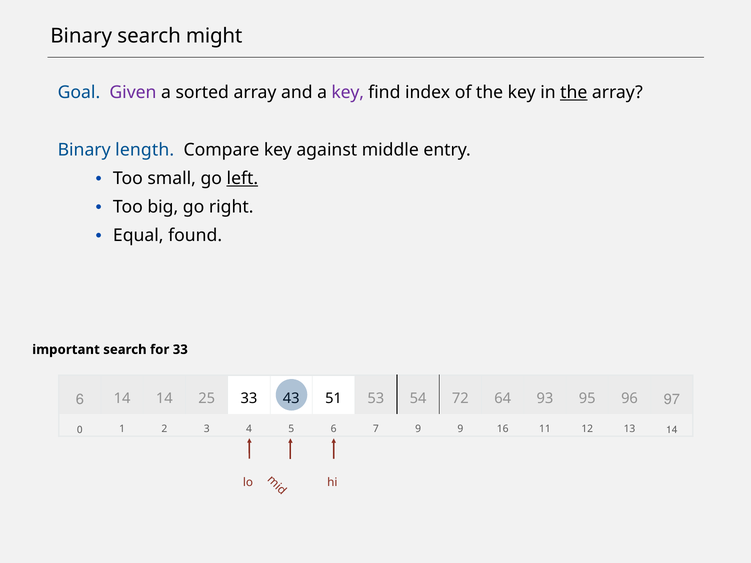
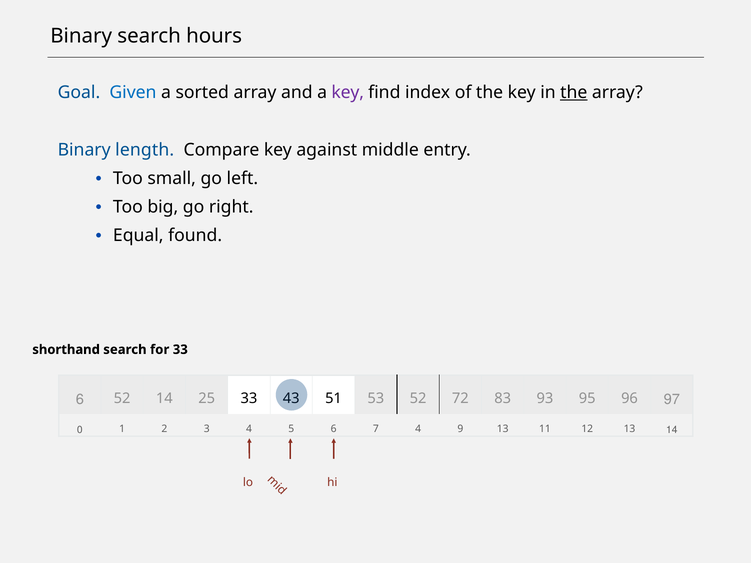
might: might -> hours
Given colour: purple -> blue
left underline: present -> none
important: important -> shorthand
6 14: 14 -> 52
53 54: 54 -> 52
64: 64 -> 83
7 9: 9 -> 4
9 16: 16 -> 13
